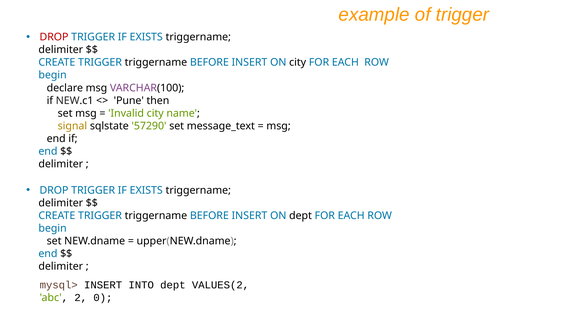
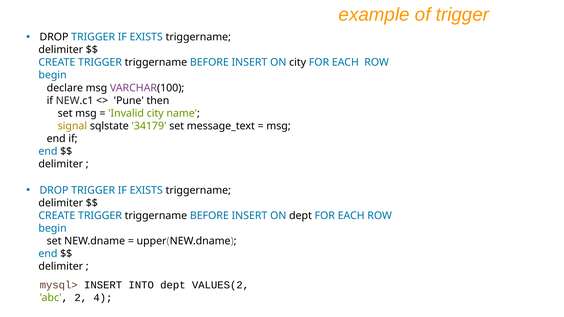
DROP at (54, 37) colour: red -> black
57290: 57290 -> 34179
0: 0 -> 4
